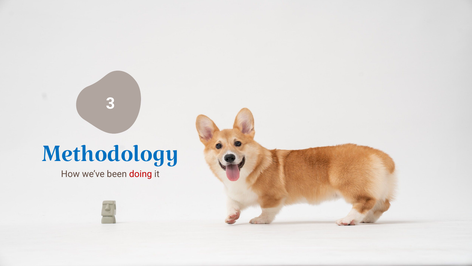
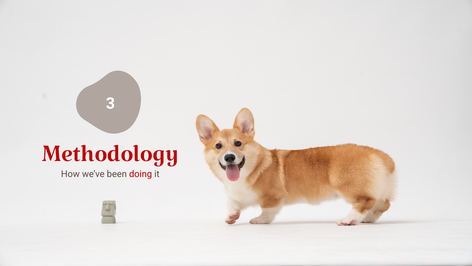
Methodology colour: blue -> red
